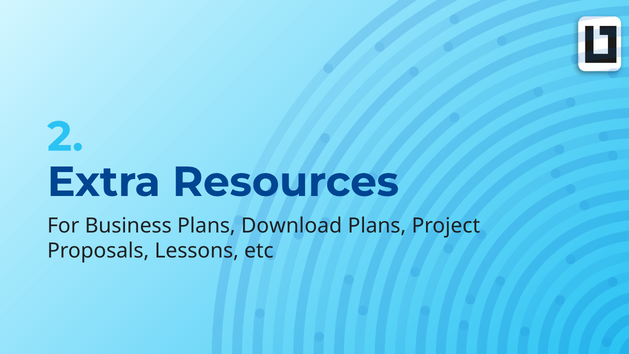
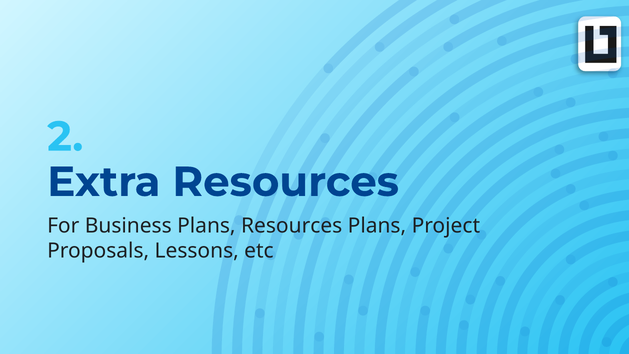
Plans Download: Download -> Resources
